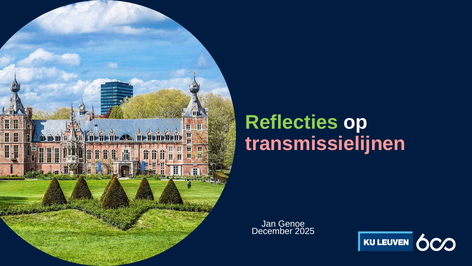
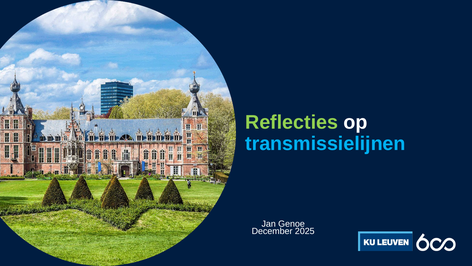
transmissielijnen colour: pink -> light blue
